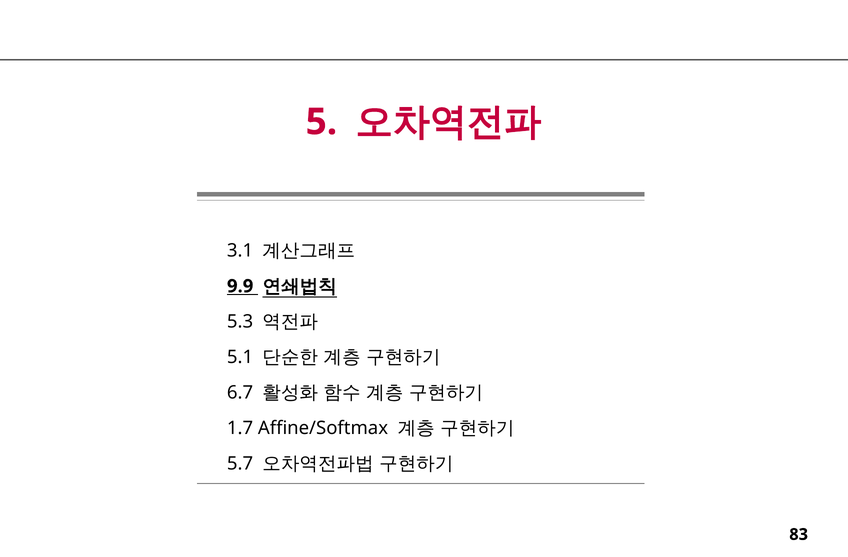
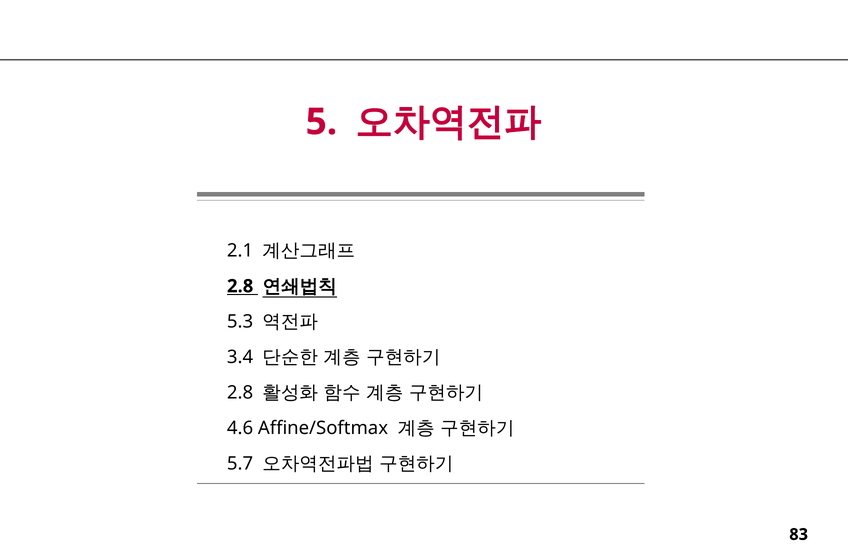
3.1: 3.1 -> 2.1
9.9 at (240, 286): 9.9 -> 2.8
5.1: 5.1 -> 3.4
6.7 at (240, 393): 6.7 -> 2.8
1.7: 1.7 -> 4.6
